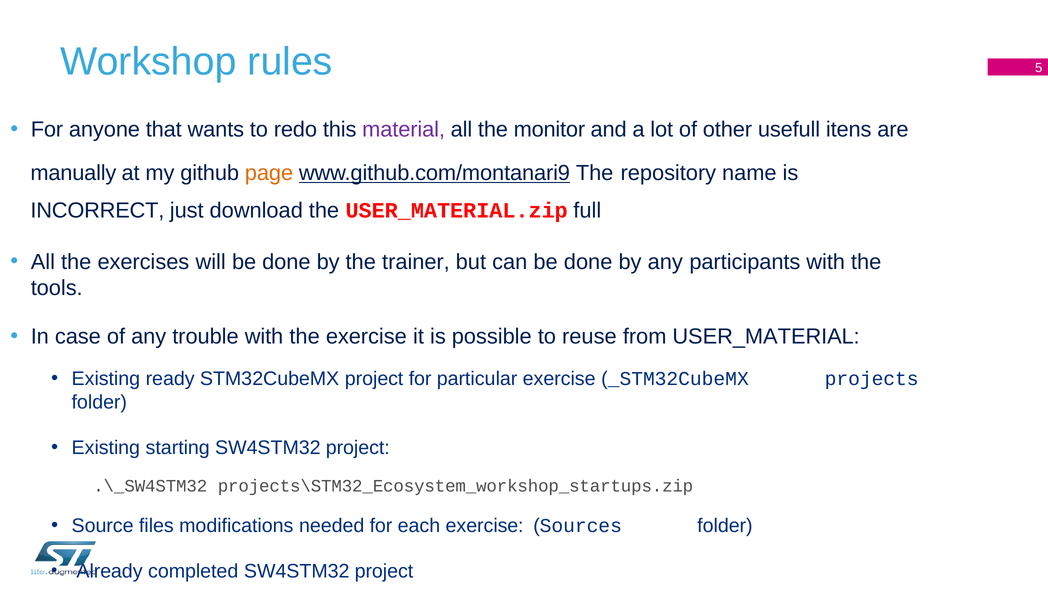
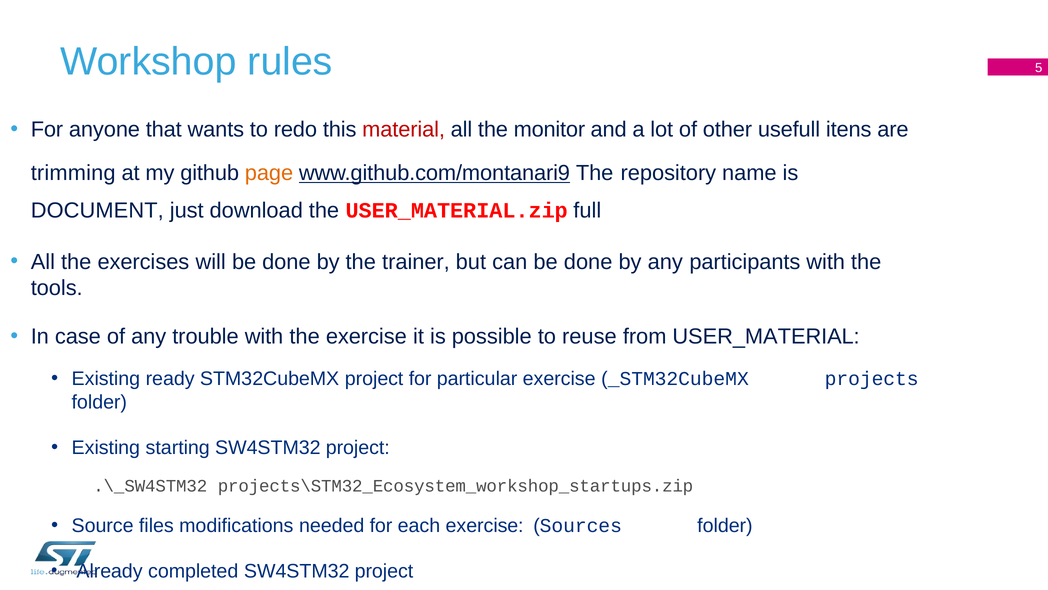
material colour: purple -> red
manually: manually -> trimming
INCORRECT: INCORRECT -> DOCUMENT
